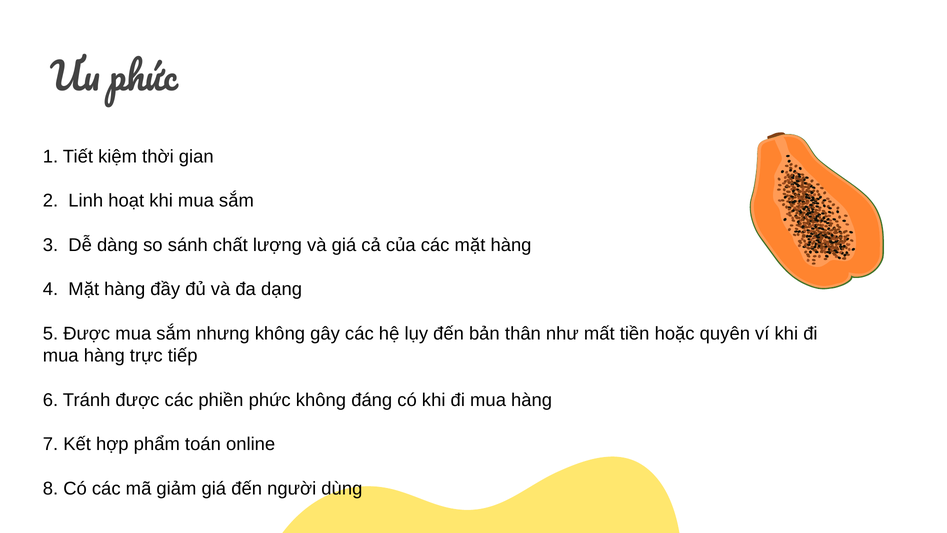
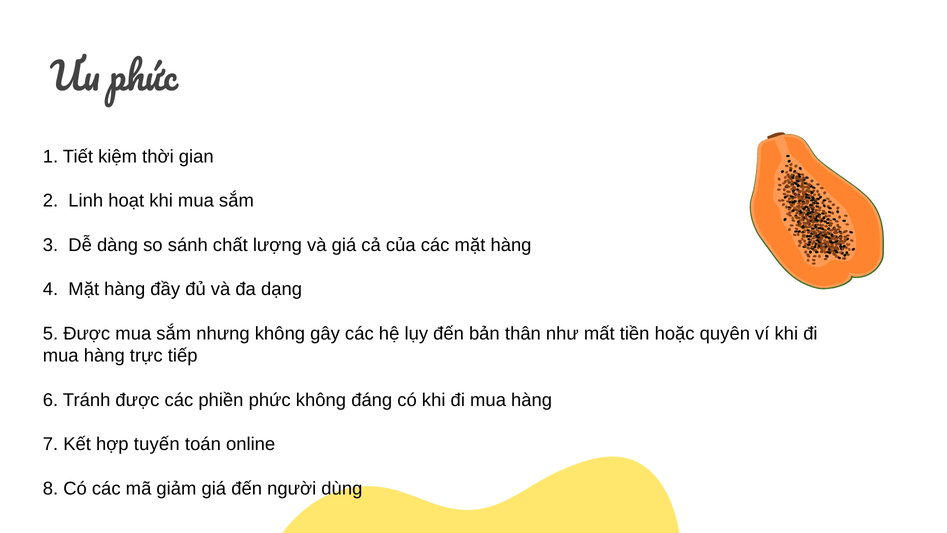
phẩm: phẩm -> tuyến
